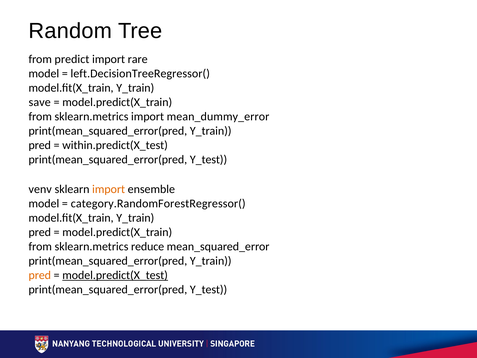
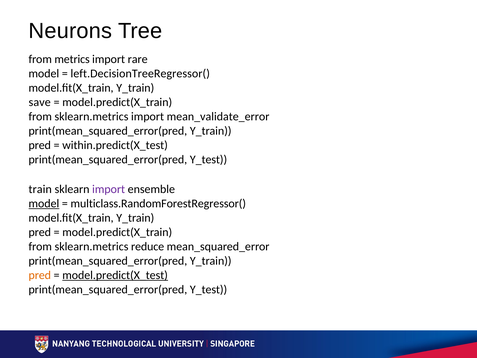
Random: Random -> Neurons
predict: predict -> metrics
mean_dummy_error: mean_dummy_error -> mean_validate_error
venv: venv -> train
import at (109, 189) colour: orange -> purple
model at (44, 204) underline: none -> present
category.RandomForestRegressor(: category.RandomForestRegressor( -> multiclass.RandomForestRegressor(
